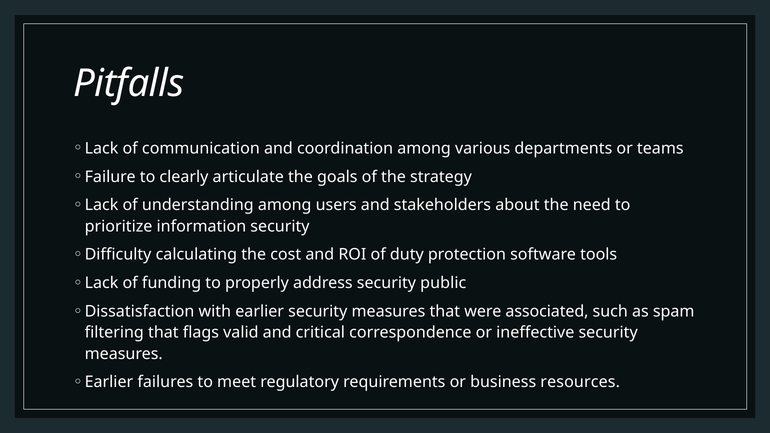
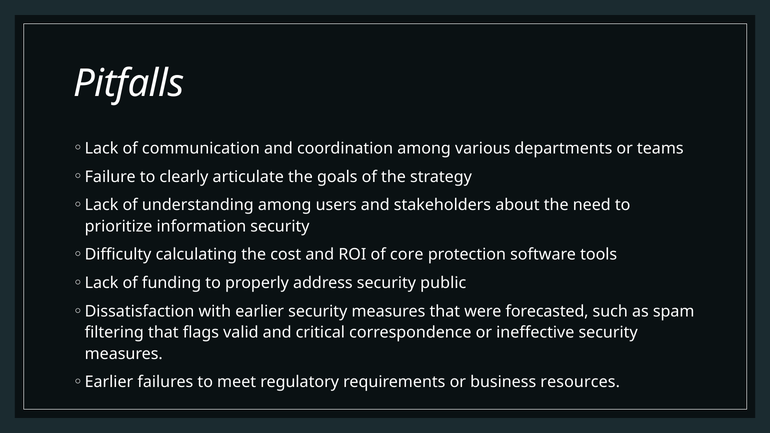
duty: duty -> core
associated: associated -> forecasted
